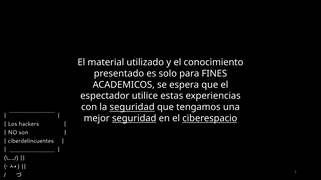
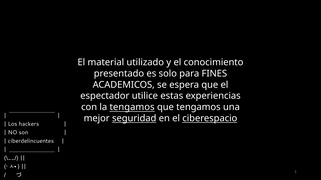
la seguridad: seguridad -> tengamos
